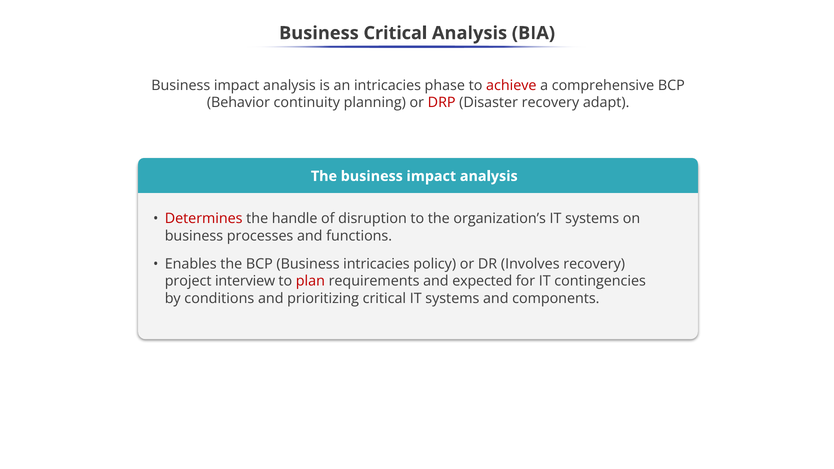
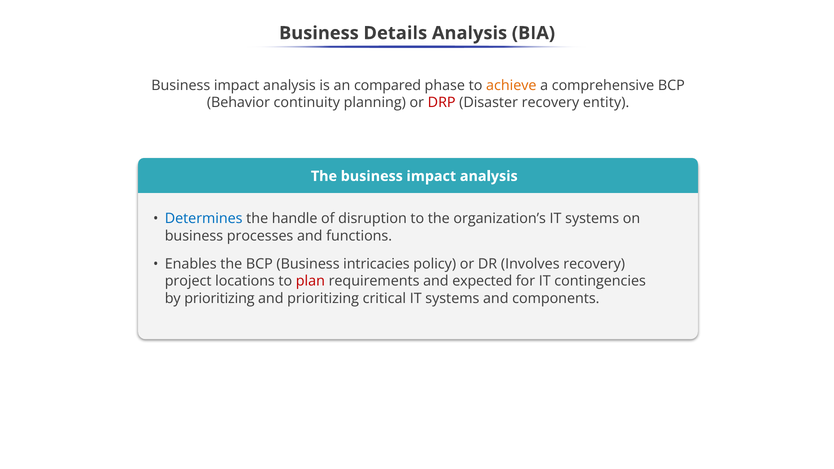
Business Critical: Critical -> Details
an intricacies: intricacies -> compared
achieve colour: red -> orange
adapt: adapt -> entity
Determines colour: red -> blue
interview: interview -> locations
by conditions: conditions -> prioritizing
